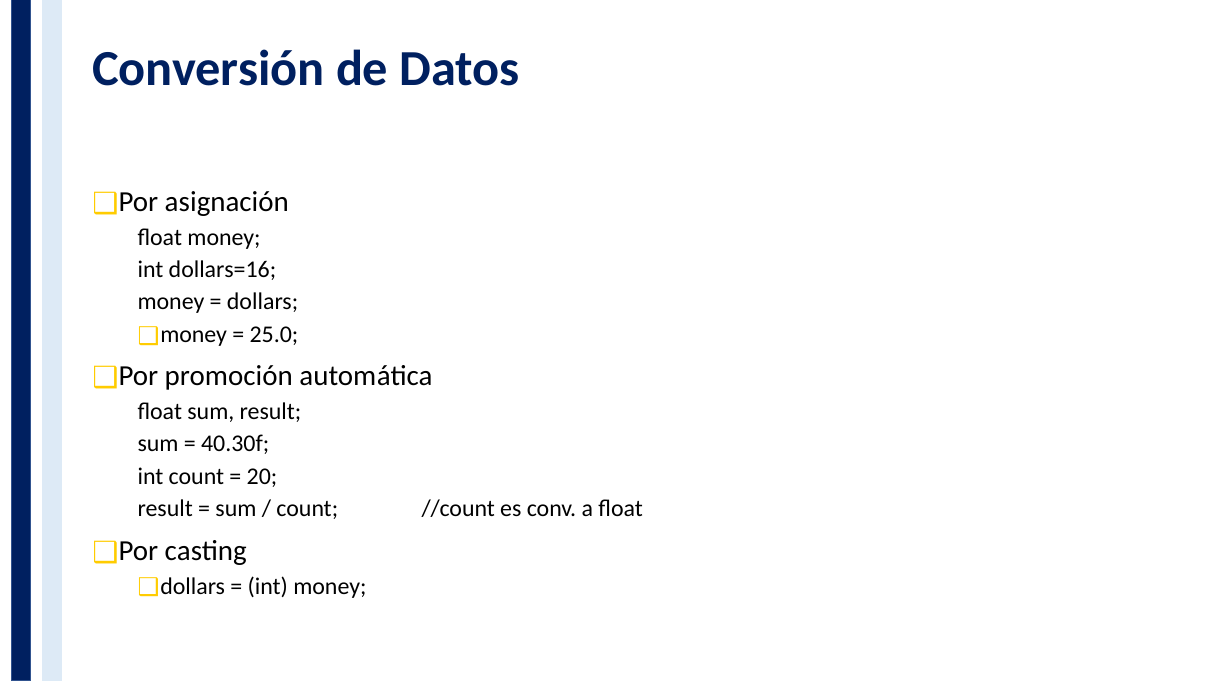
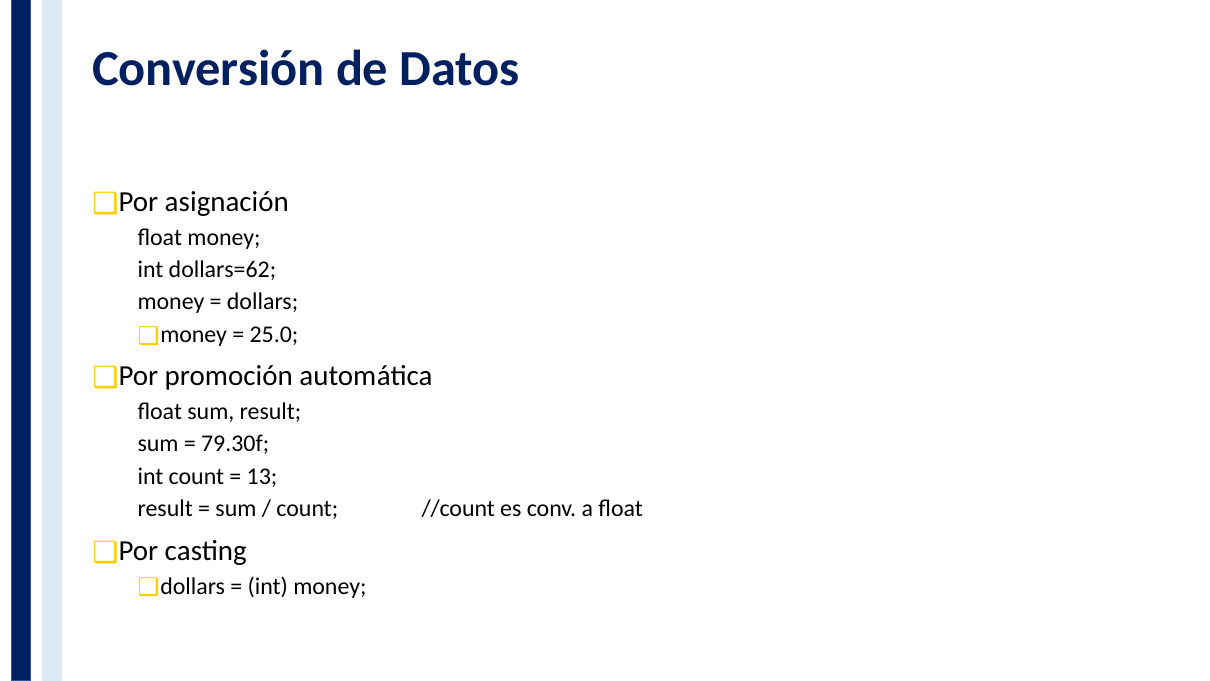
dollars=16: dollars=16 -> dollars=62
40.30f: 40.30f -> 79.30f
20: 20 -> 13
